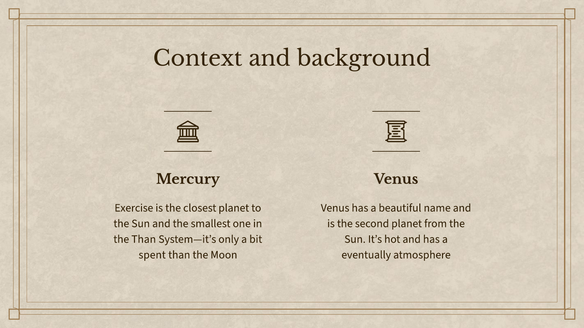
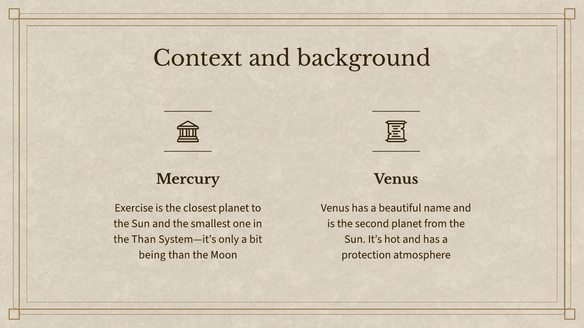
spent: spent -> being
eventually: eventually -> protection
